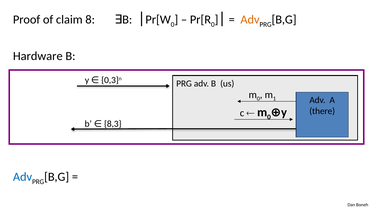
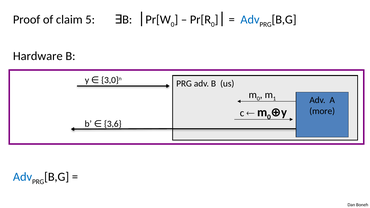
Adv at (250, 20) colour: orange -> blue
8: 8 -> 5
0,3: 0,3 -> 3,0
there: there -> more
8,3: 8,3 -> 3,6
